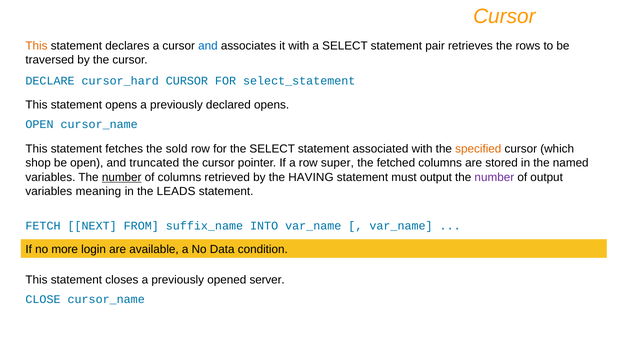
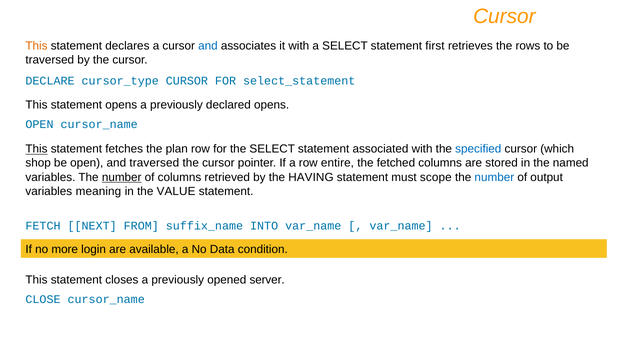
pair: pair -> first
cursor_hard: cursor_hard -> cursor_type
This at (36, 149) underline: none -> present
sold: sold -> plan
specified colour: orange -> blue
and truncated: truncated -> traversed
super: super -> entire
must output: output -> scope
number at (494, 177) colour: purple -> blue
LEADS: LEADS -> VALUE
